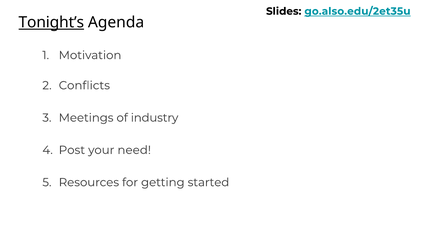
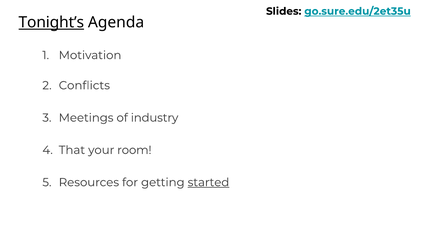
go.also.edu/2et35u: go.also.edu/2et35u -> go.sure.edu/2et35u
Post: Post -> That
need: need -> room
started underline: none -> present
